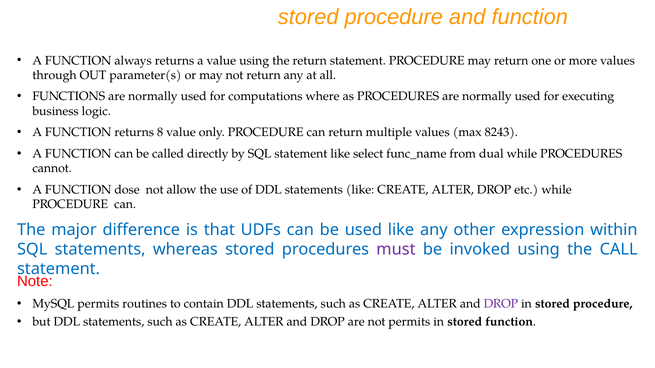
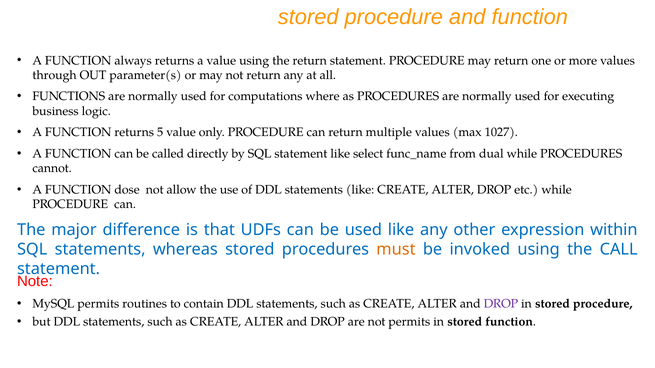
8: 8 -> 5
8243: 8243 -> 1027
must colour: purple -> orange
